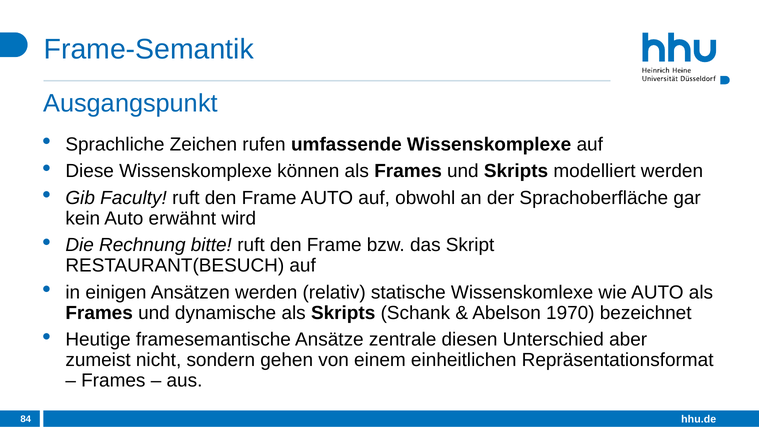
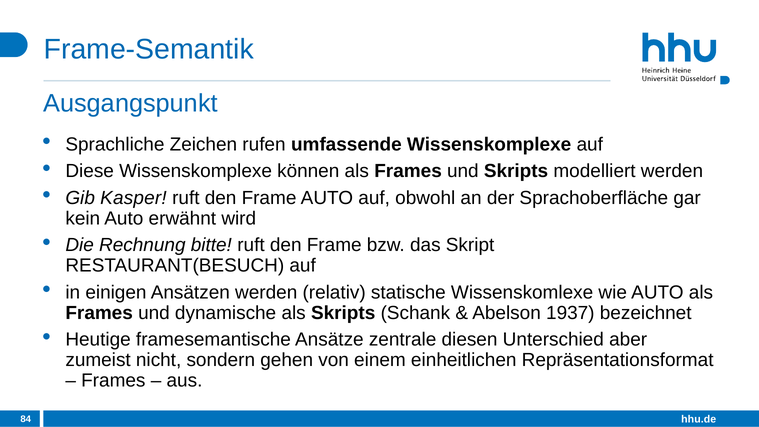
Faculty: Faculty -> Kasper
1970: 1970 -> 1937
